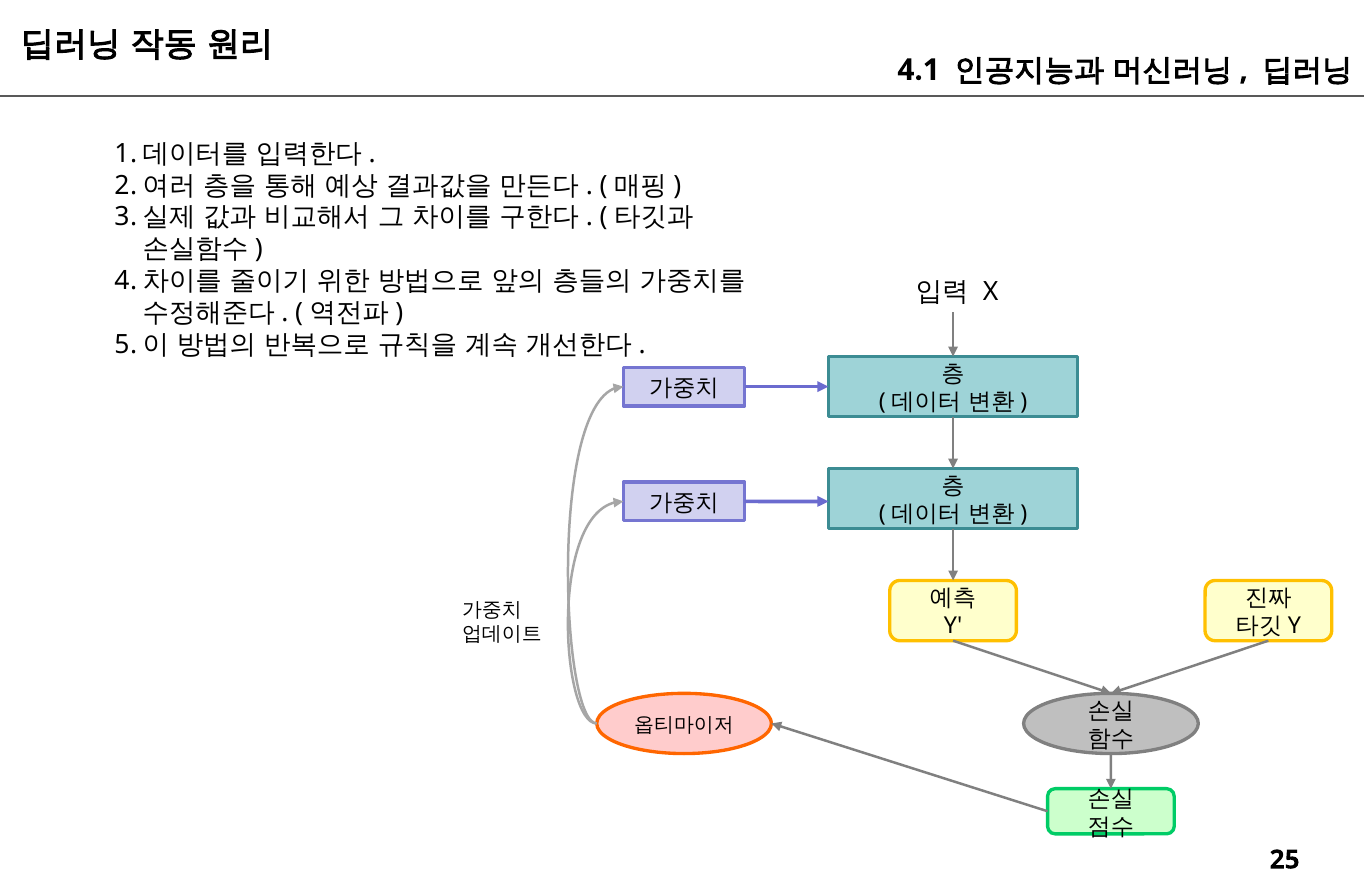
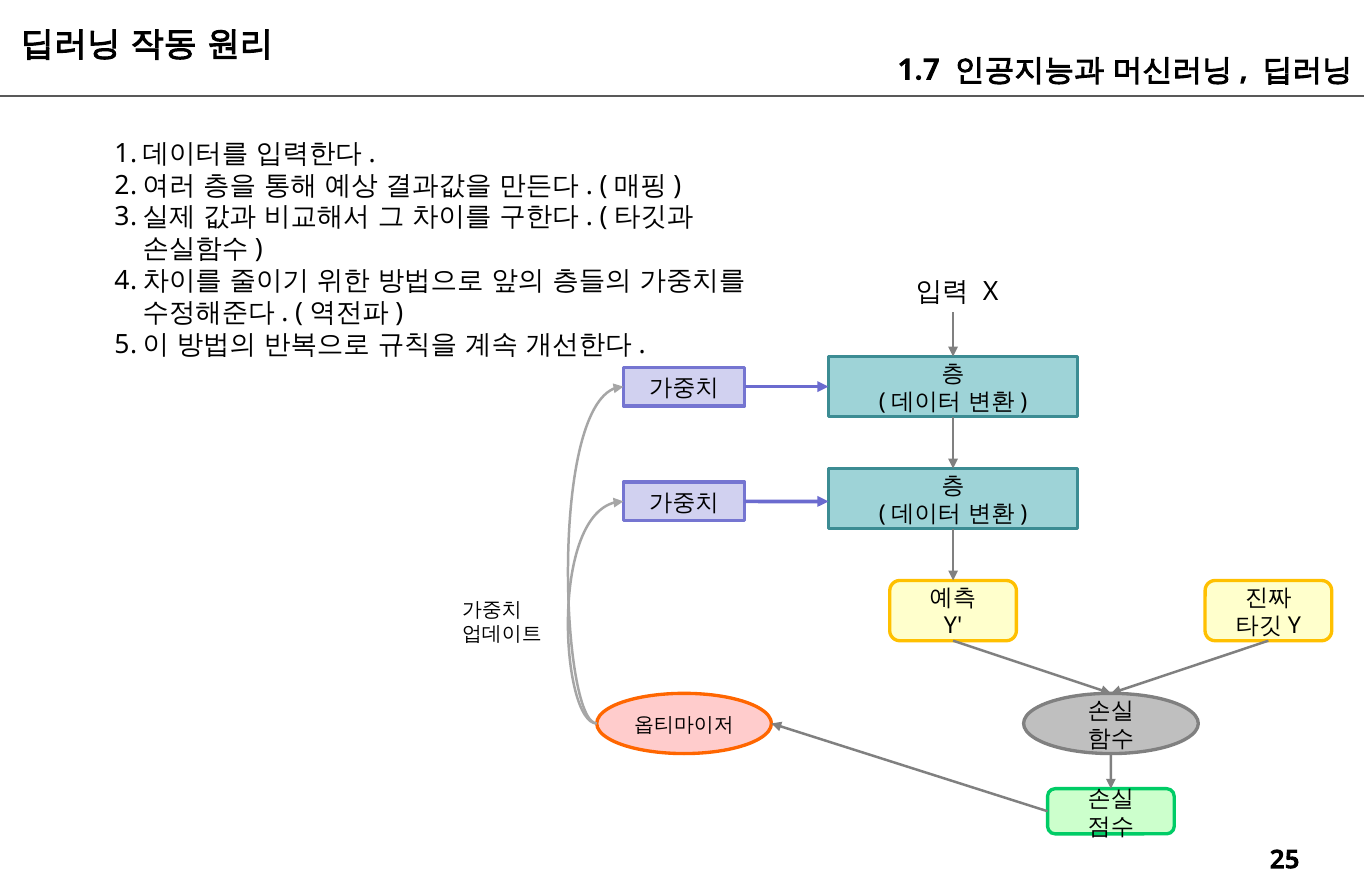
4.1: 4.1 -> 1.7
